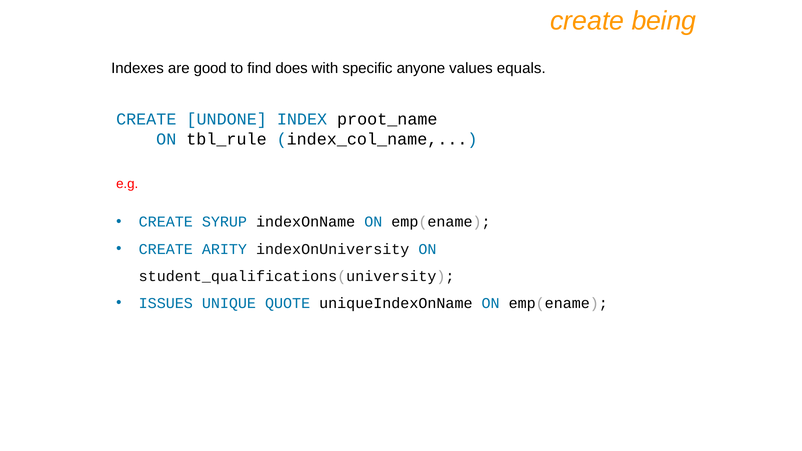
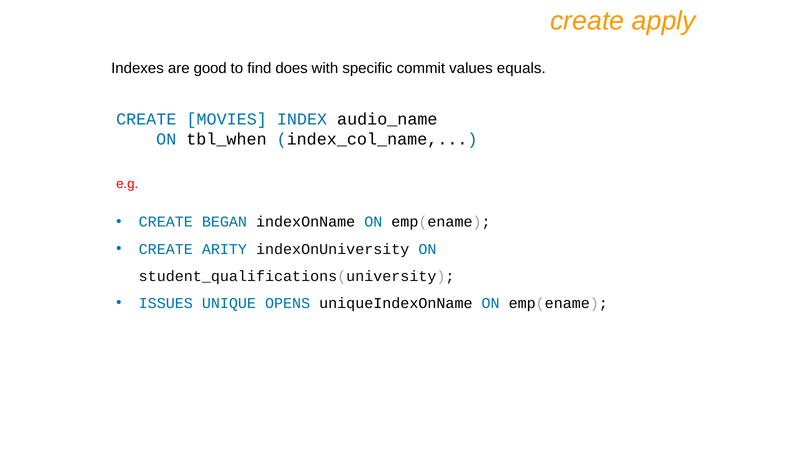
being: being -> apply
anyone: anyone -> commit
UNDONE: UNDONE -> MOVIES
proot_name: proot_name -> audio_name
tbl_rule: tbl_rule -> tbl_when
SYRUP: SYRUP -> BEGAN
QUOTE: QUOTE -> OPENS
